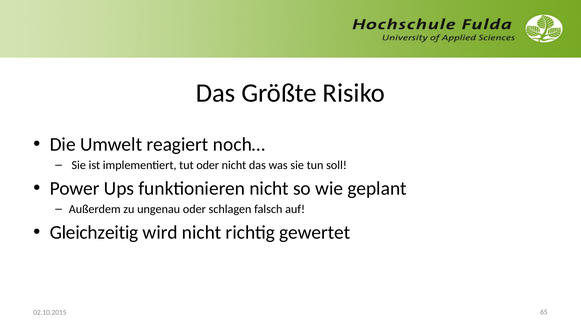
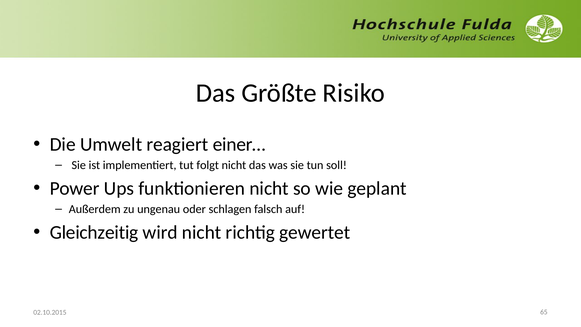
noch…: noch… -> einer…
tut oder: oder -> folgt
